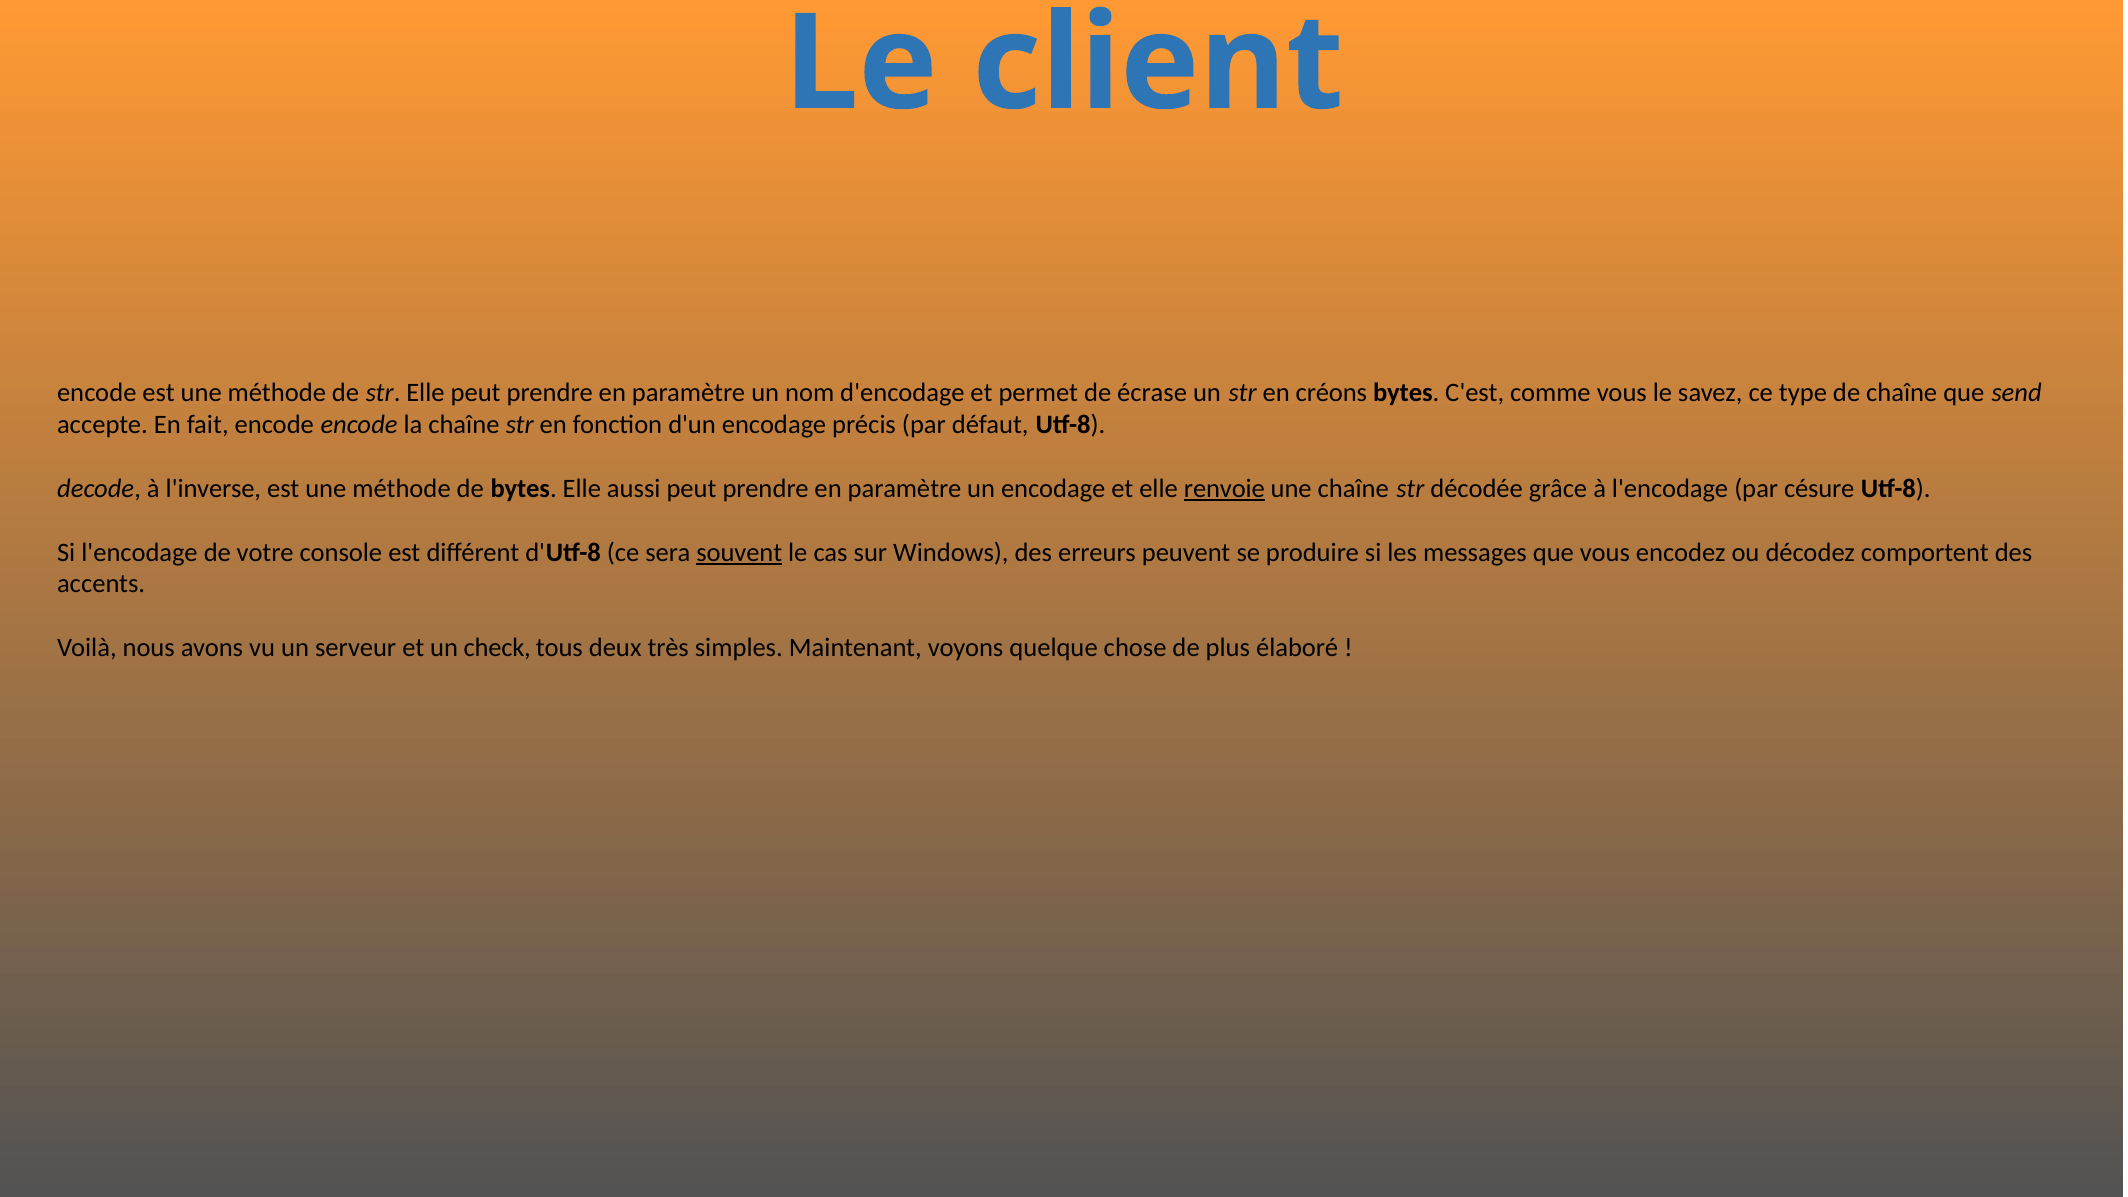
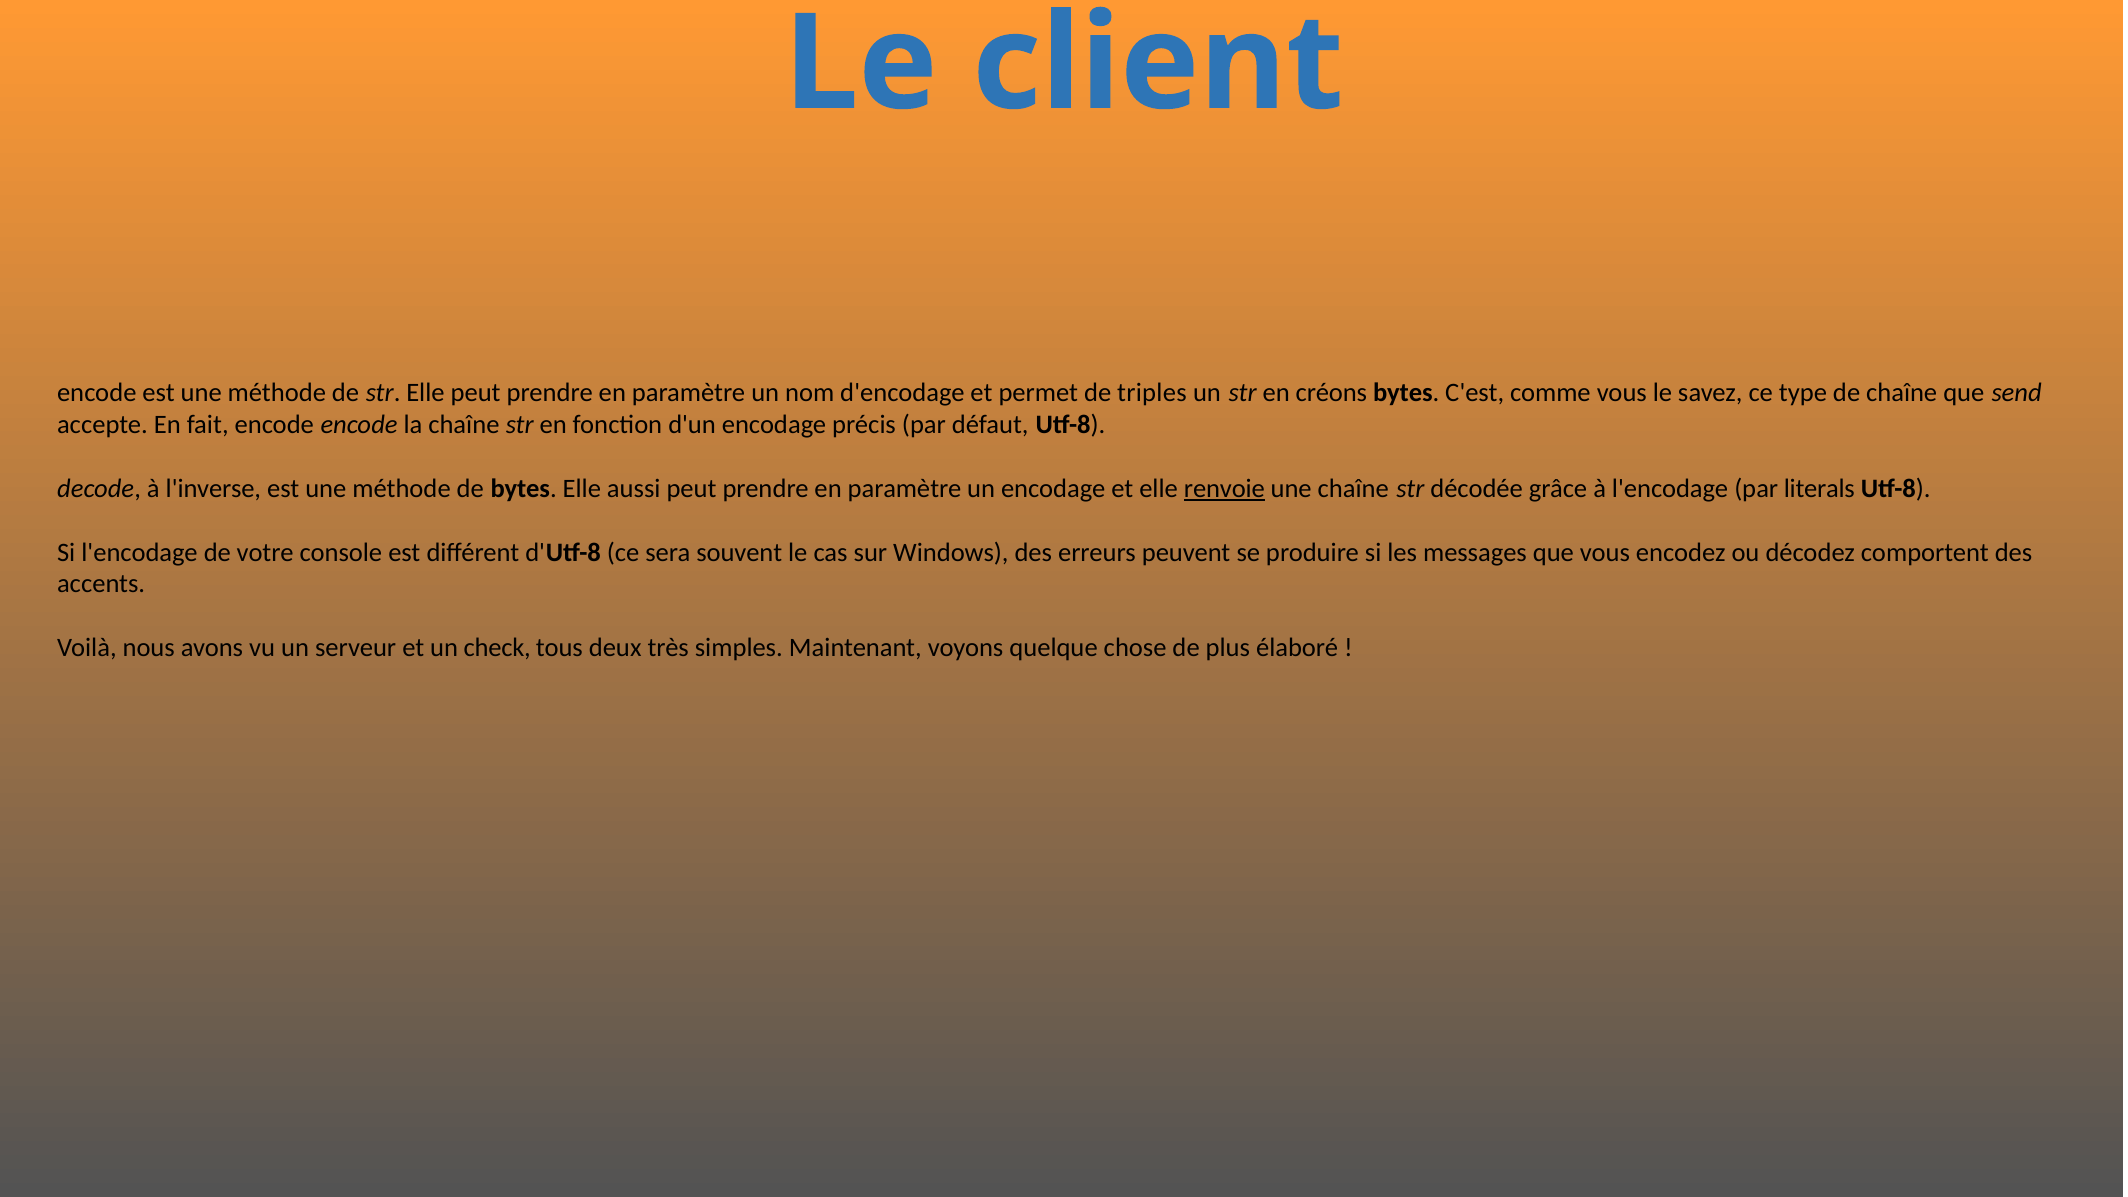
écrase: écrase -> triples
césure: césure -> literals
souvent underline: present -> none
